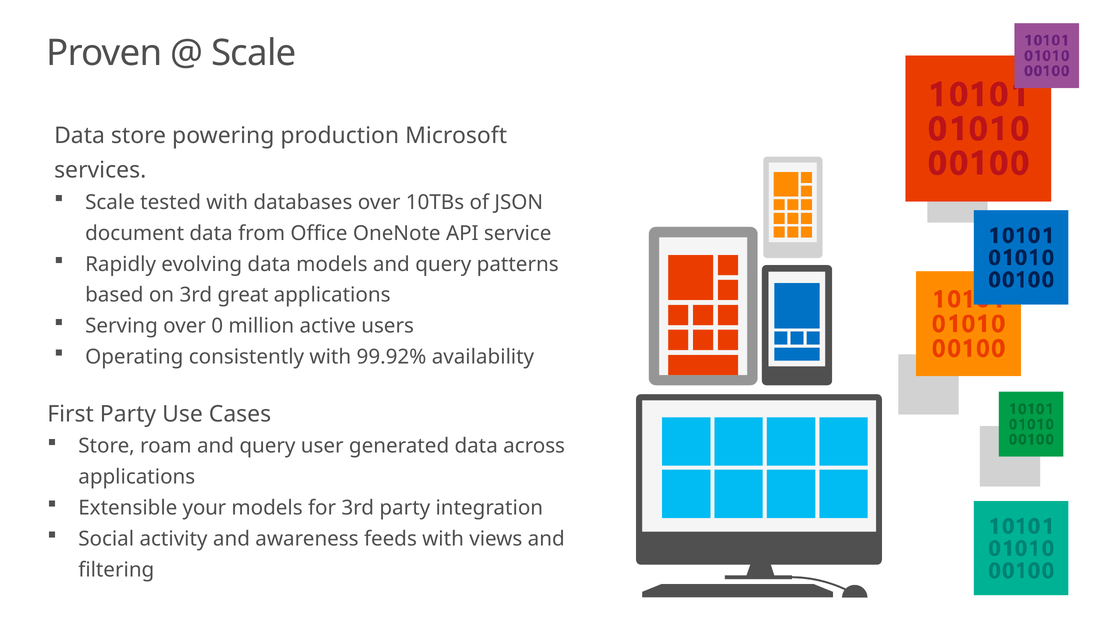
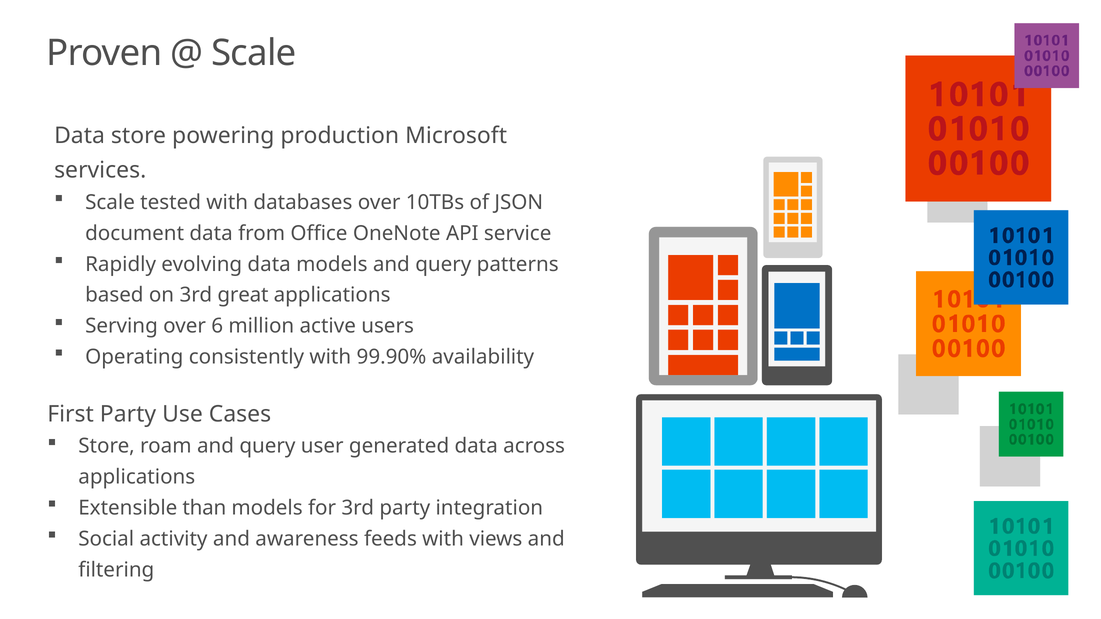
0: 0 -> 6
99.92%: 99.92% -> 99.90%
your: your -> than
